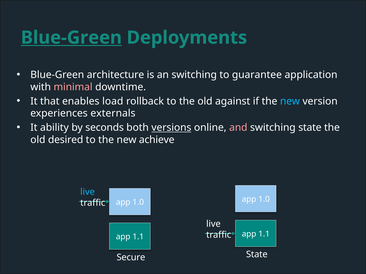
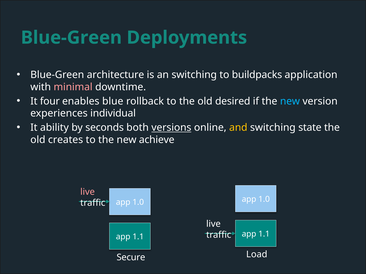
Blue-Green at (71, 38) underline: present -> none
guarantee: guarantee -> buildpacks
that: that -> four
load: load -> blue
against: against -> desired
externals: externals -> individual
and colour: pink -> yellow
desired: desired -> creates
live at (88, 192) colour: light blue -> pink
State at (257, 255): State -> Load
